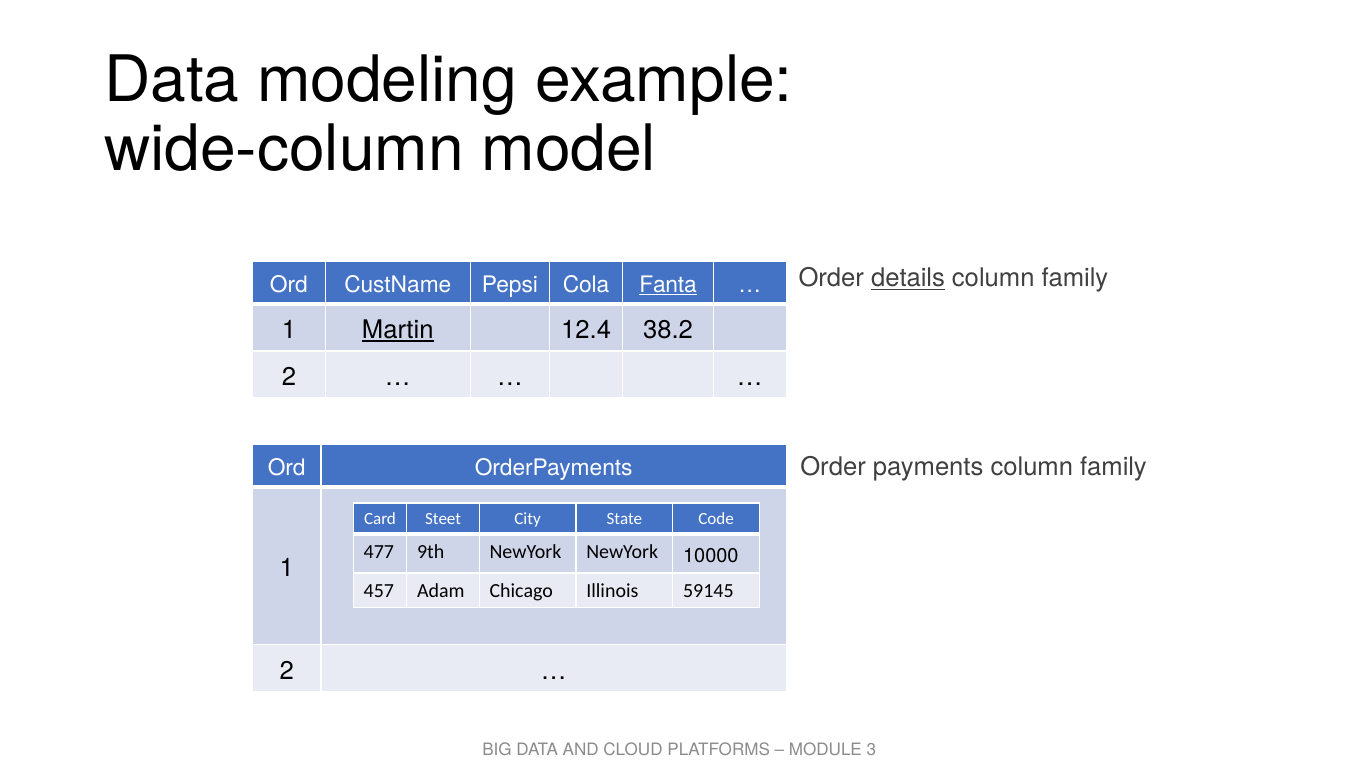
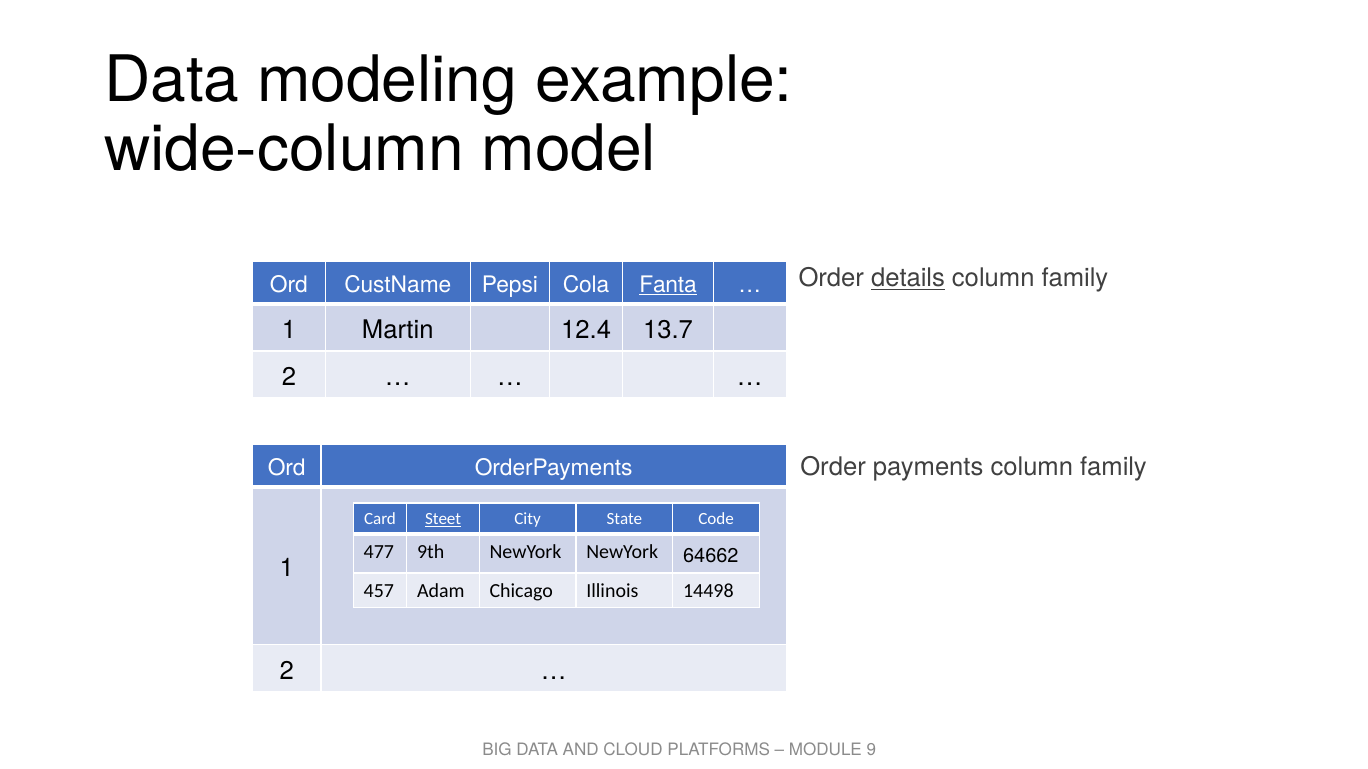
Martin underline: present -> none
38.2: 38.2 -> 13.7
Steet underline: none -> present
10000: 10000 -> 64662
59145: 59145 -> 14498
3: 3 -> 9
